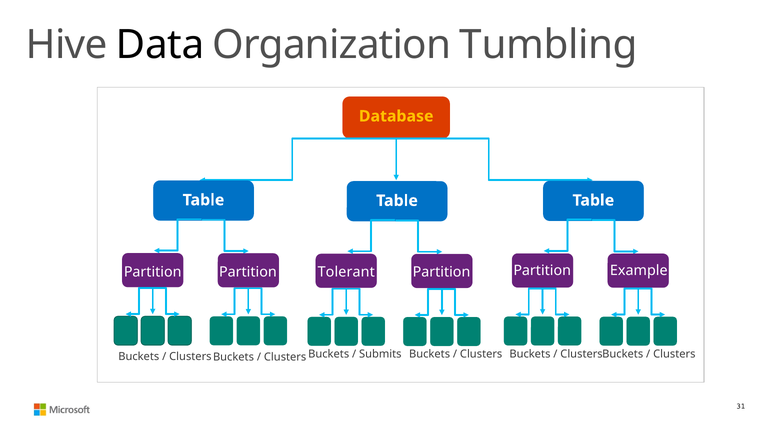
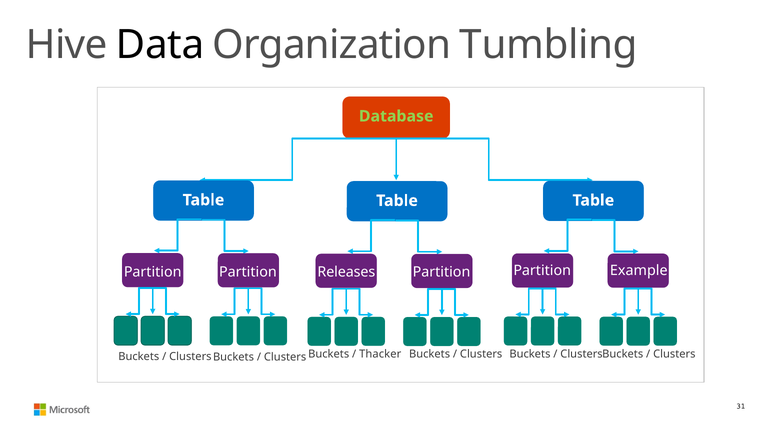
Database colour: yellow -> light green
Tolerant: Tolerant -> Releases
Submits: Submits -> Thacker
